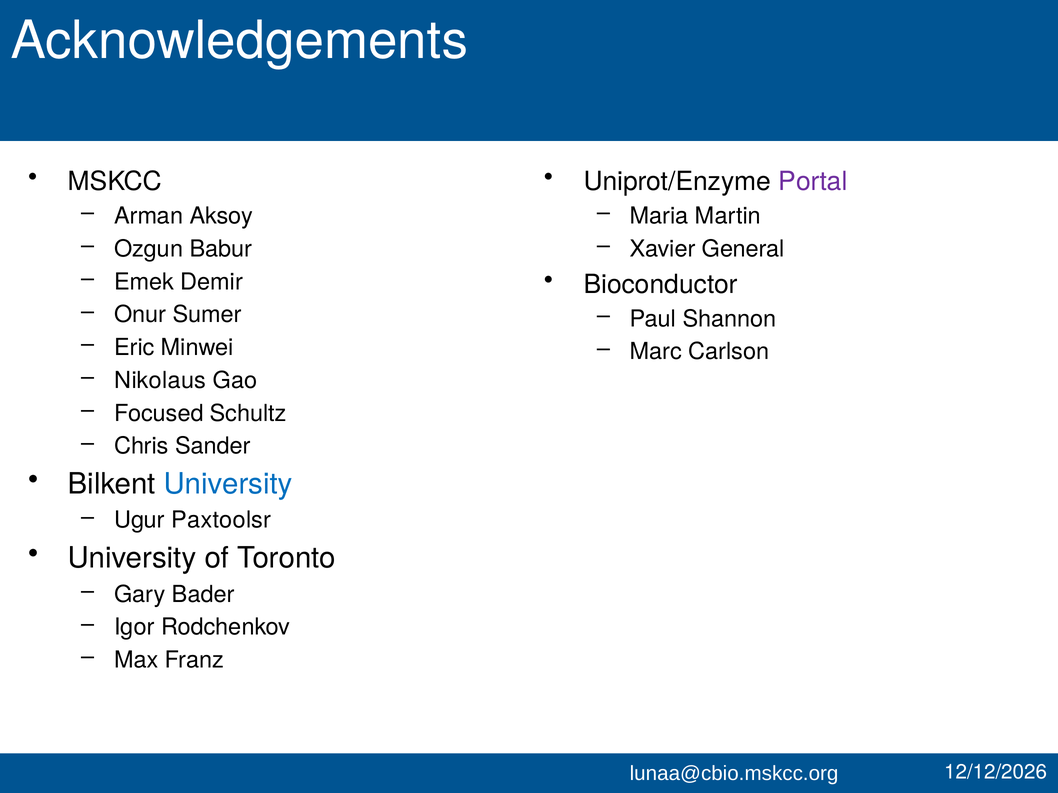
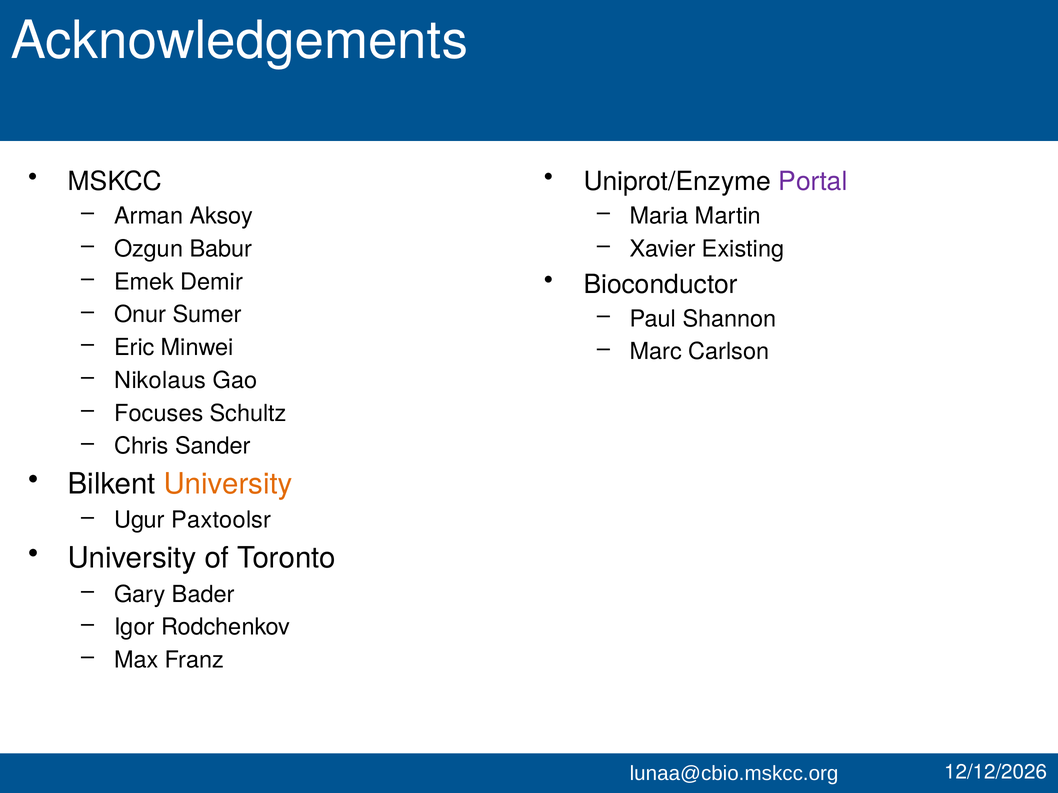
General: General -> Existing
Focused: Focused -> Focuses
University at (228, 485) colour: blue -> orange
